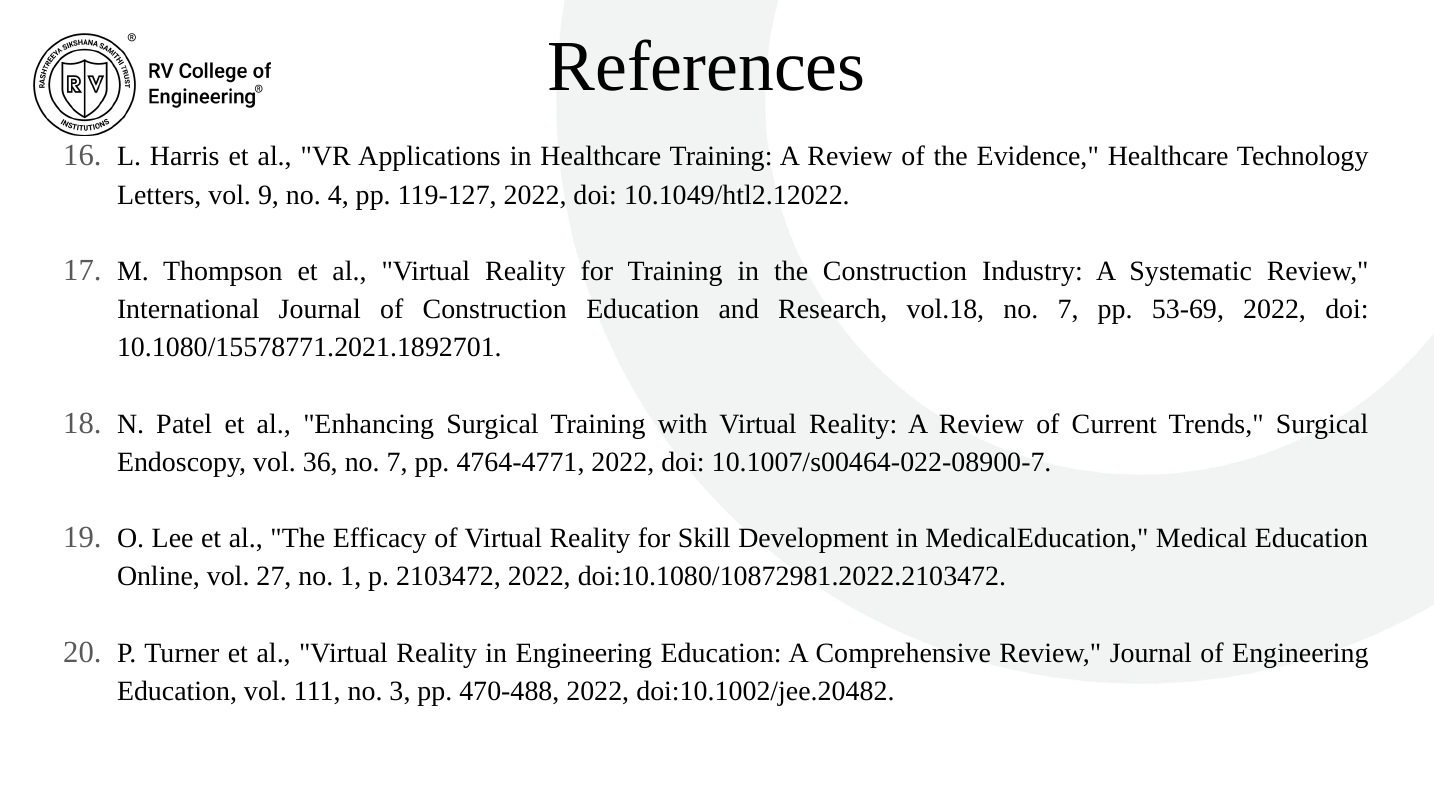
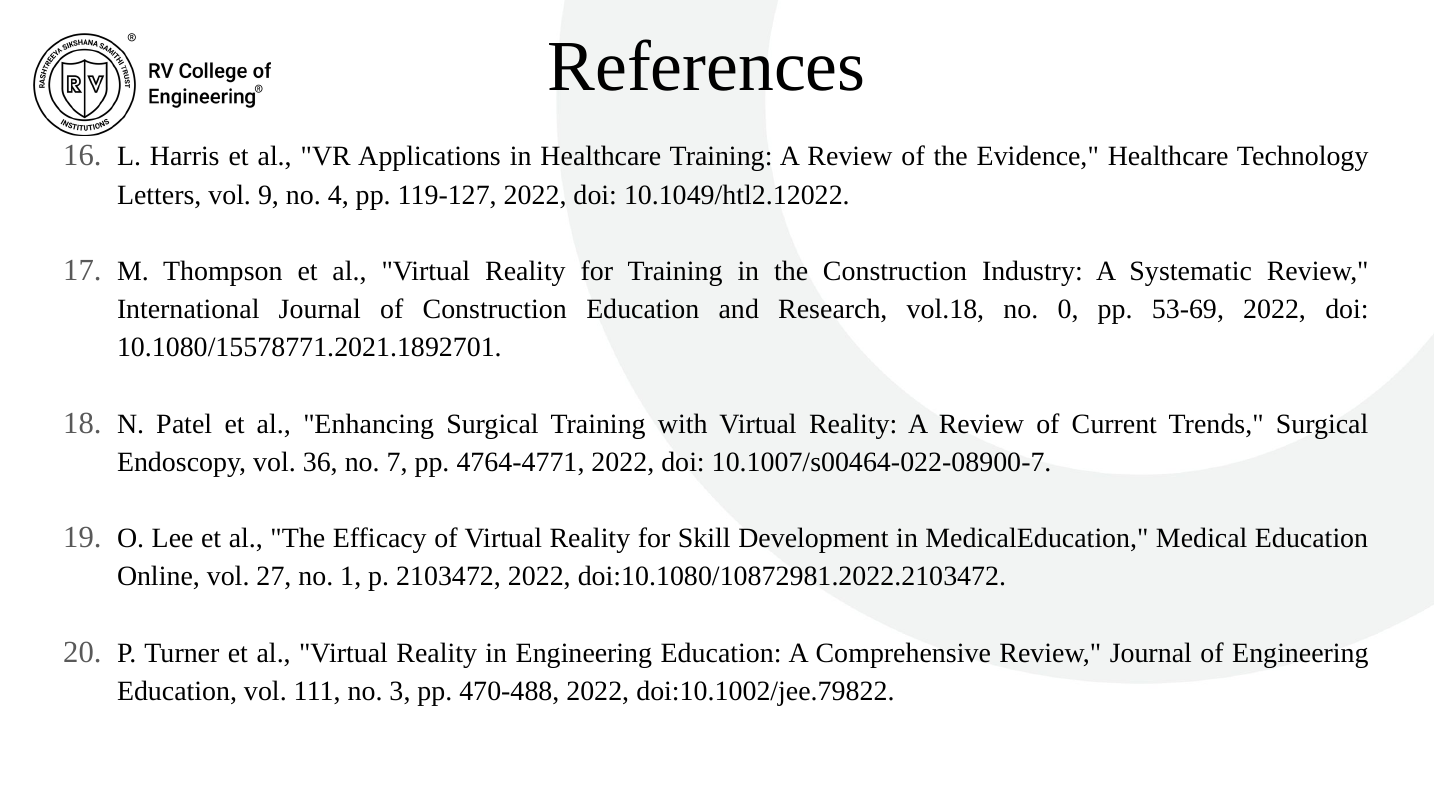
vol.18 no 7: 7 -> 0
doi:10.1002/jee.20482: doi:10.1002/jee.20482 -> doi:10.1002/jee.79822
